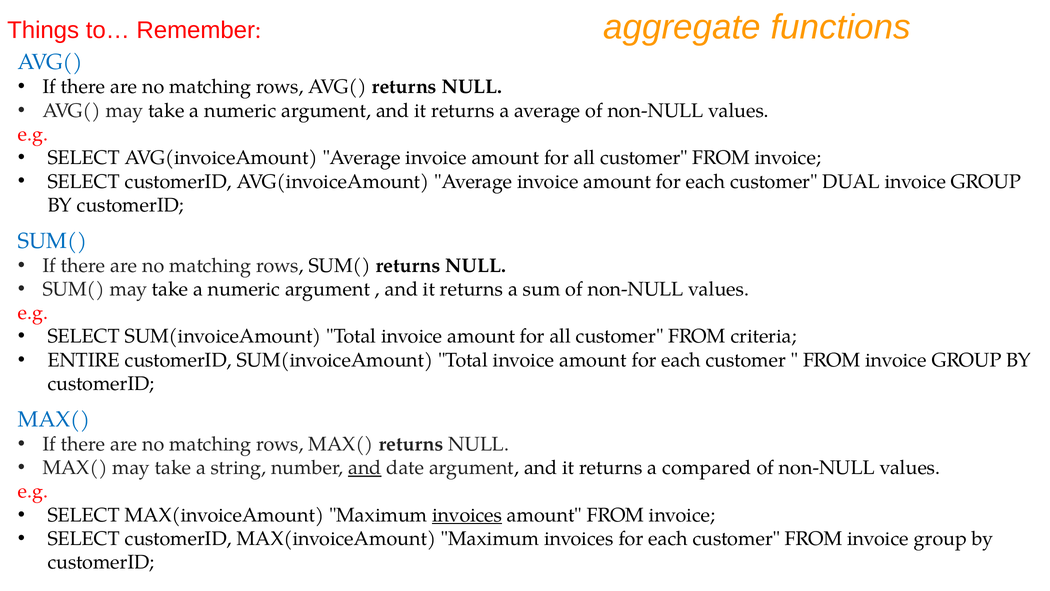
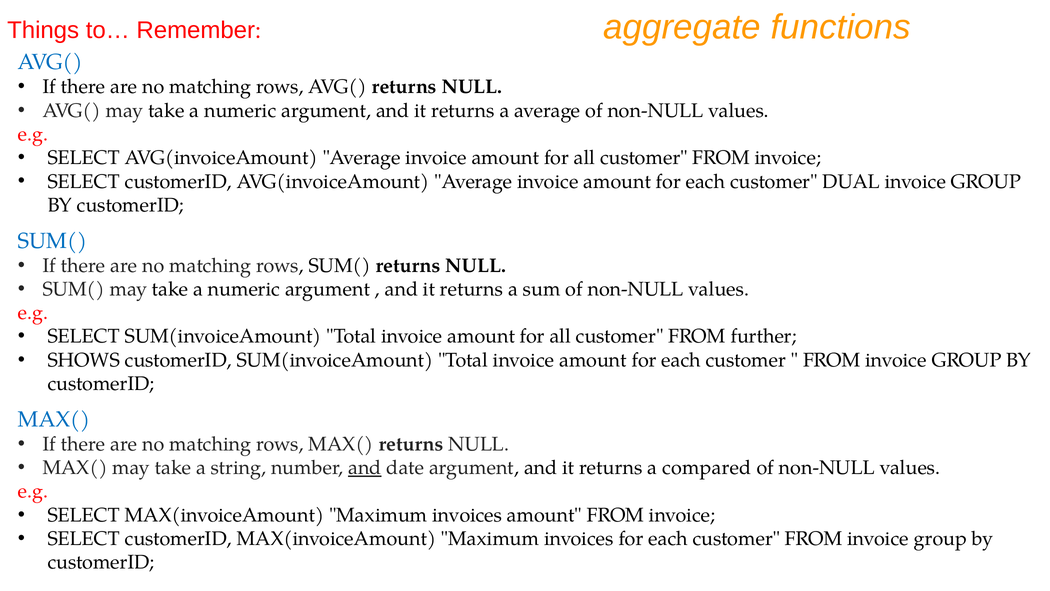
criteria: criteria -> further
ENTIRE: ENTIRE -> SHOWS
invoices at (467, 515) underline: present -> none
